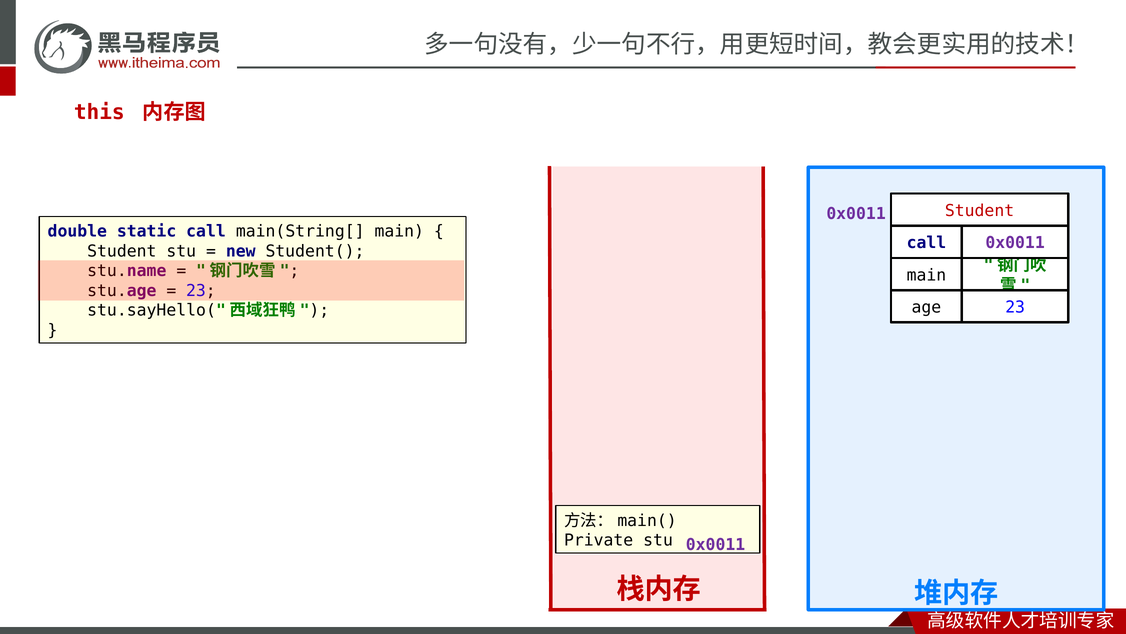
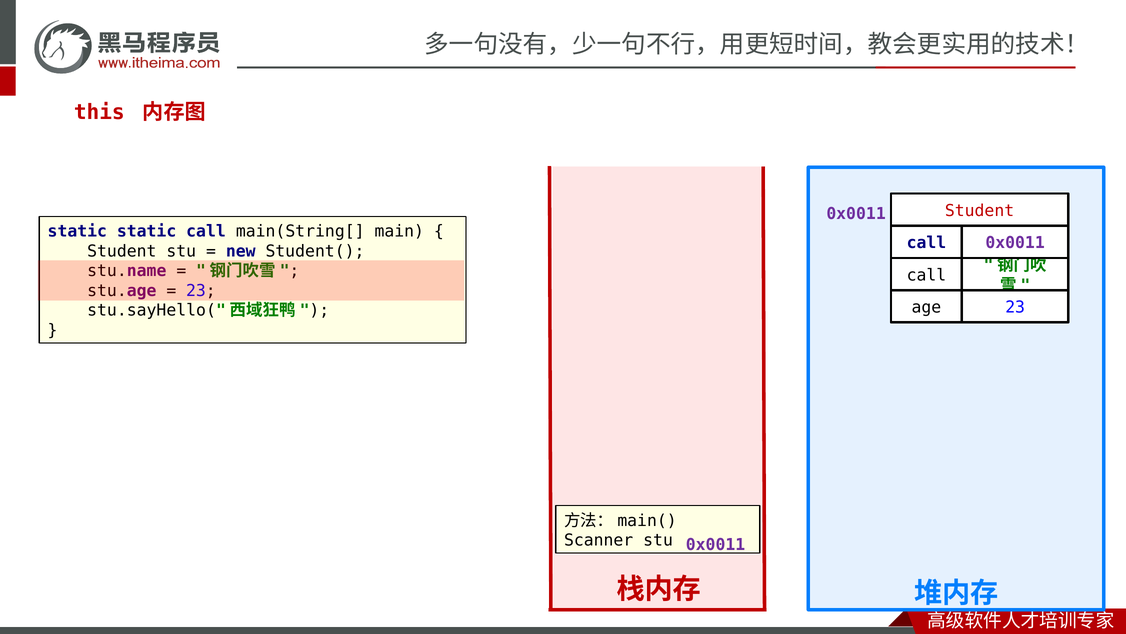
double at (77, 231): double -> static
main at (926, 275): main -> call
Private: Private -> Scanner
